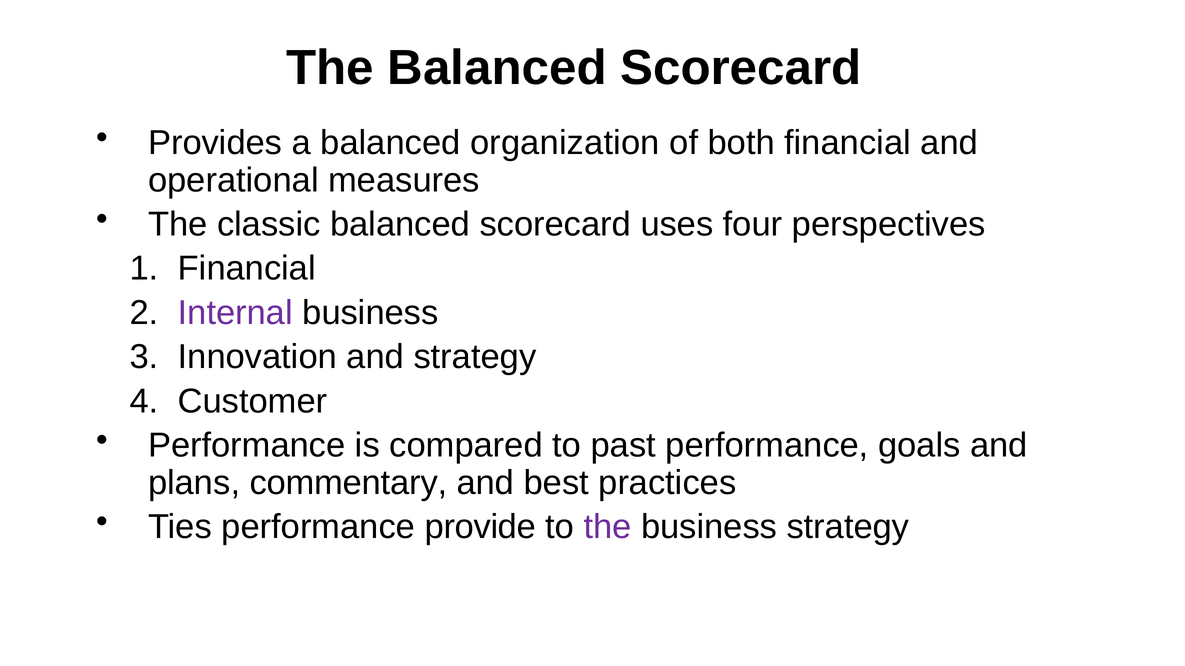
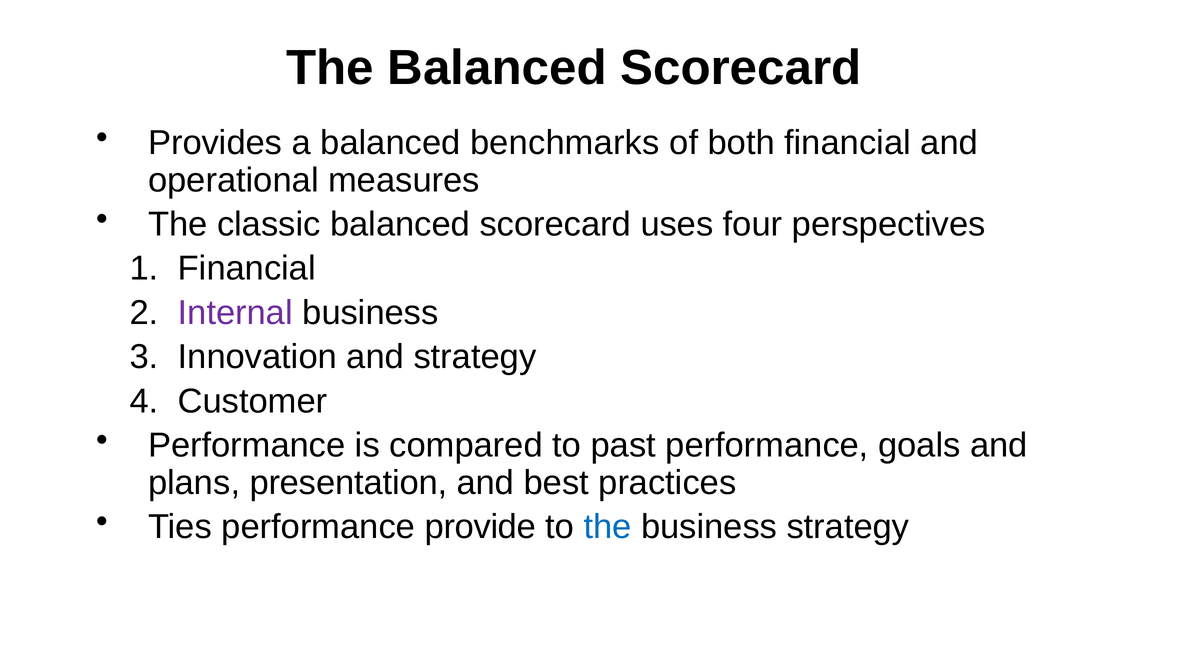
organization: organization -> benchmarks
commentary: commentary -> presentation
the at (607, 527) colour: purple -> blue
